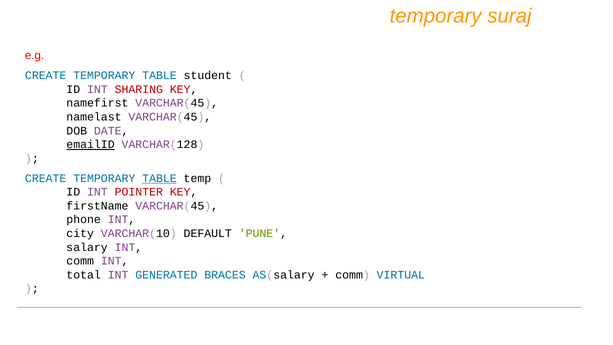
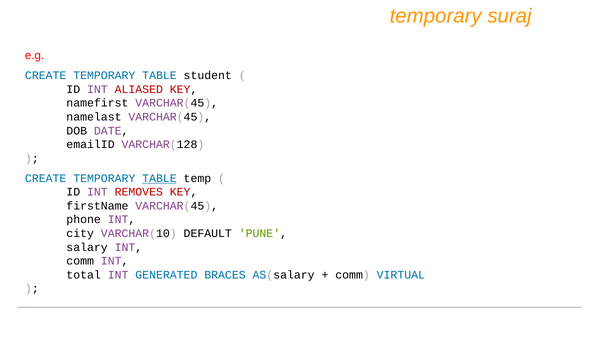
SHARING: SHARING -> ALIASED
emailID underline: present -> none
POINTER: POINTER -> REMOVES
